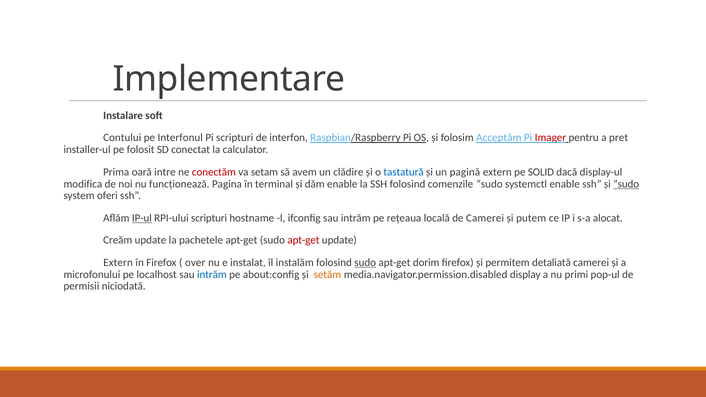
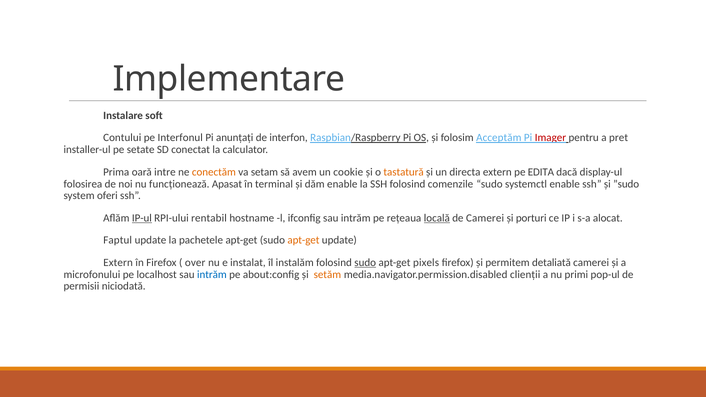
Pi scripturi: scripturi -> anunțați
folosit: folosit -> setate
conectăm colour: red -> orange
clădire: clădire -> cookie
tastatură colour: blue -> orange
pagină: pagină -> directa
SOLID: SOLID -> EDITA
modifica: modifica -> folosirea
Pagina: Pagina -> Apasat
”sudo underline: present -> none
RPI-ului scripturi: scripturi -> rentabil
locală underline: none -> present
putem: putem -> porturi
Creăm: Creăm -> Faptul
apt-get at (303, 240) colour: red -> orange
dorim: dorim -> pixels
display: display -> clienții
